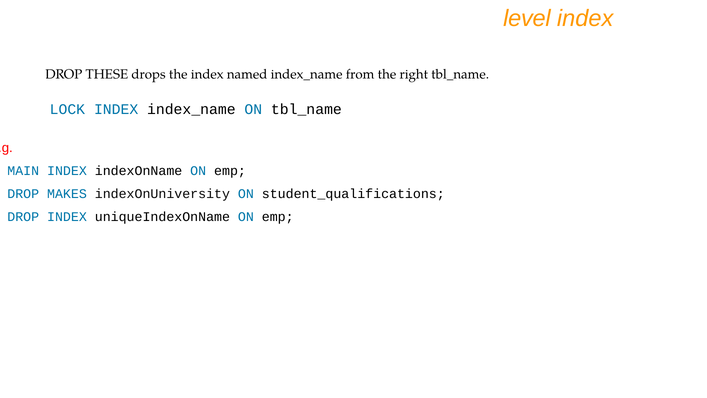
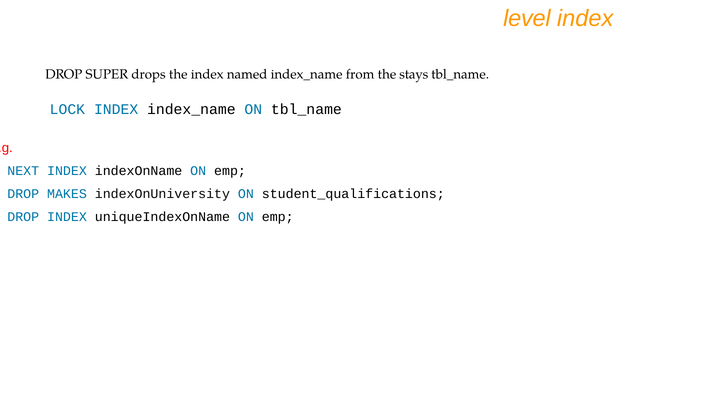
THESE: THESE -> SUPER
right: right -> stays
MAIN: MAIN -> NEXT
